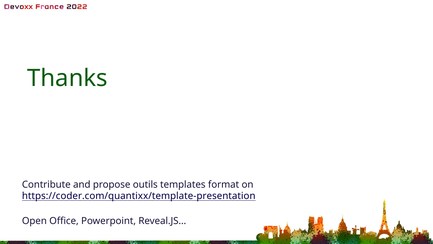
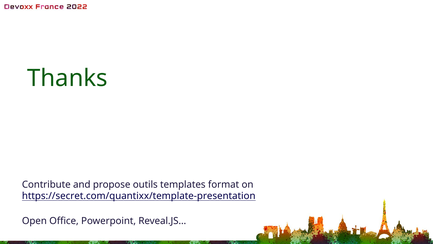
https://coder.com/quantixx/template-presentation: https://coder.com/quantixx/template-presentation -> https://secret.com/quantixx/template-presentation
